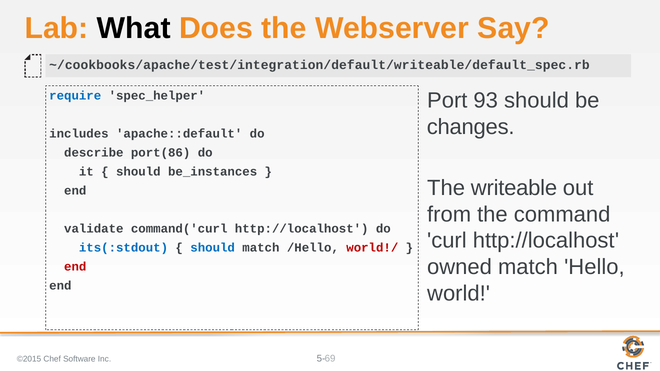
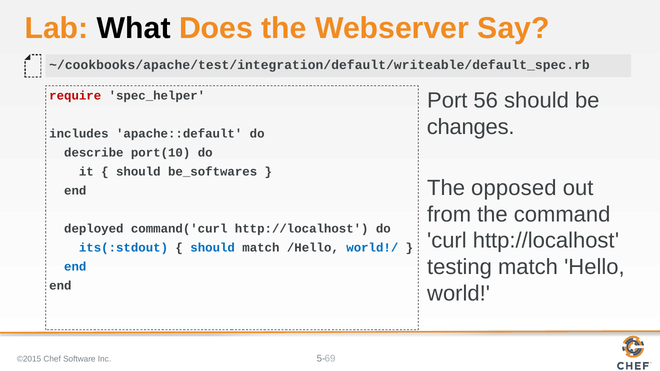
93: 93 -> 56
require colour: blue -> red
port(86: port(86 -> port(10
be_instances: be_instances -> be_softwares
writeable: writeable -> opposed
validate: validate -> deployed
world!/ colour: red -> blue
owned: owned -> testing
end at (75, 267) colour: red -> blue
